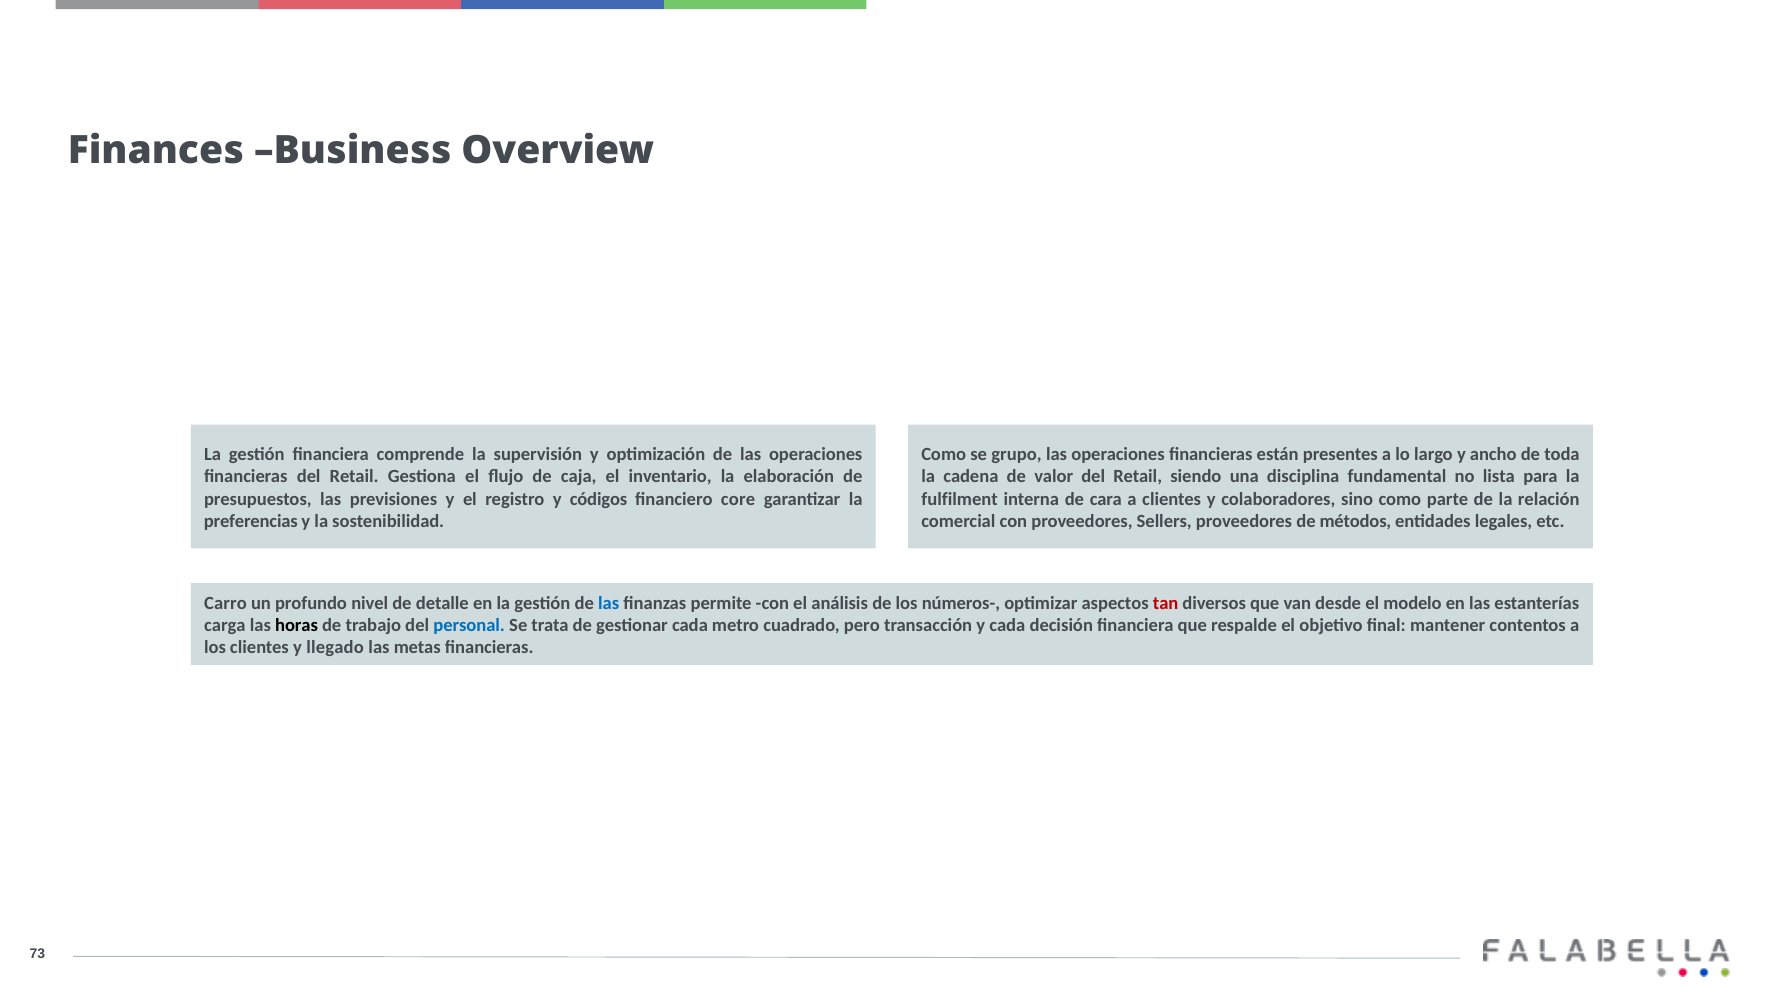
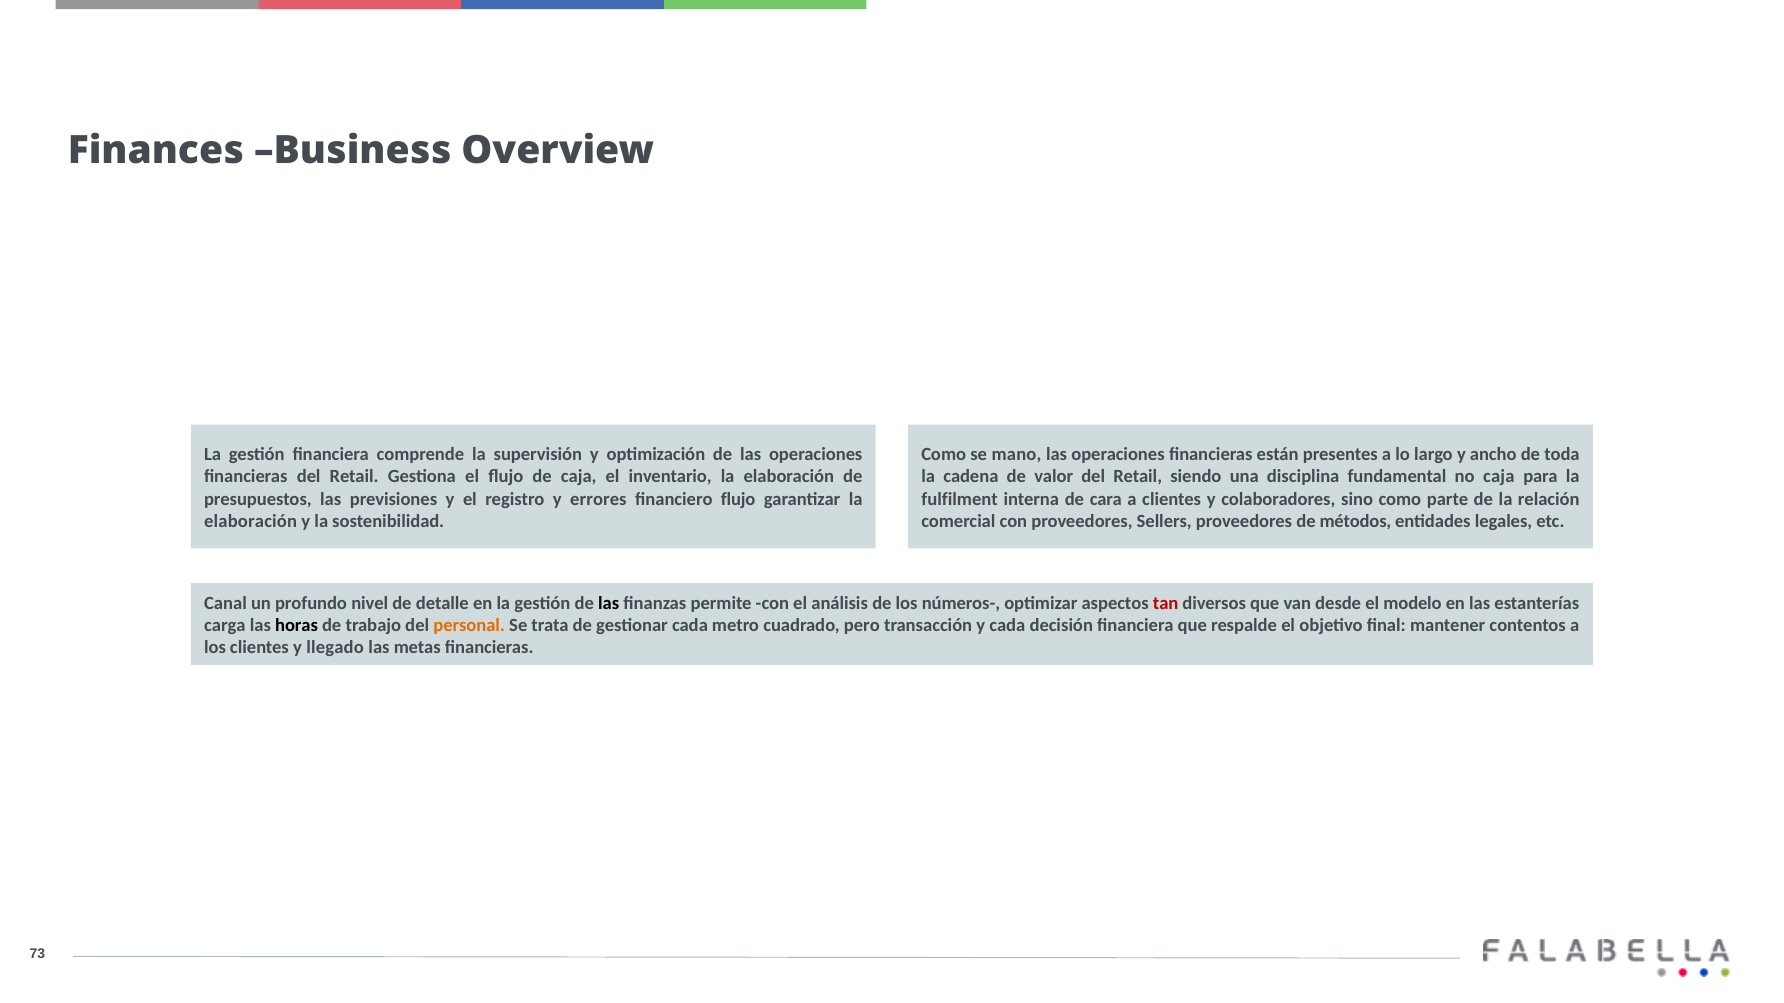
grupo: grupo -> mano
no lista: lista -> caja
códigos: códigos -> errores
financiero core: core -> flujo
preferencias at (251, 522): preferencias -> elaboración
Carro: Carro -> Canal
las at (609, 603) colour: blue -> black
personal colour: blue -> orange
